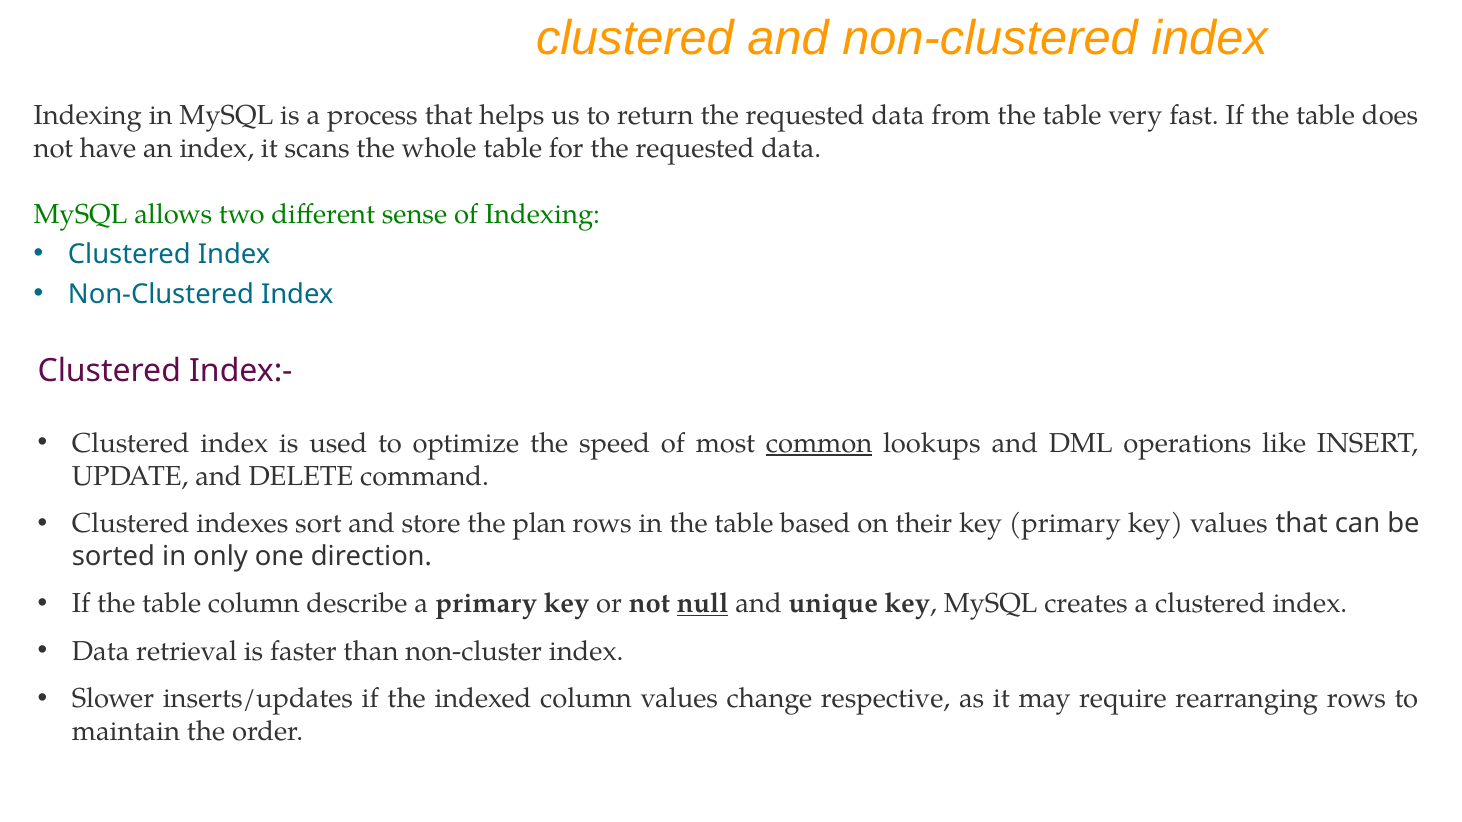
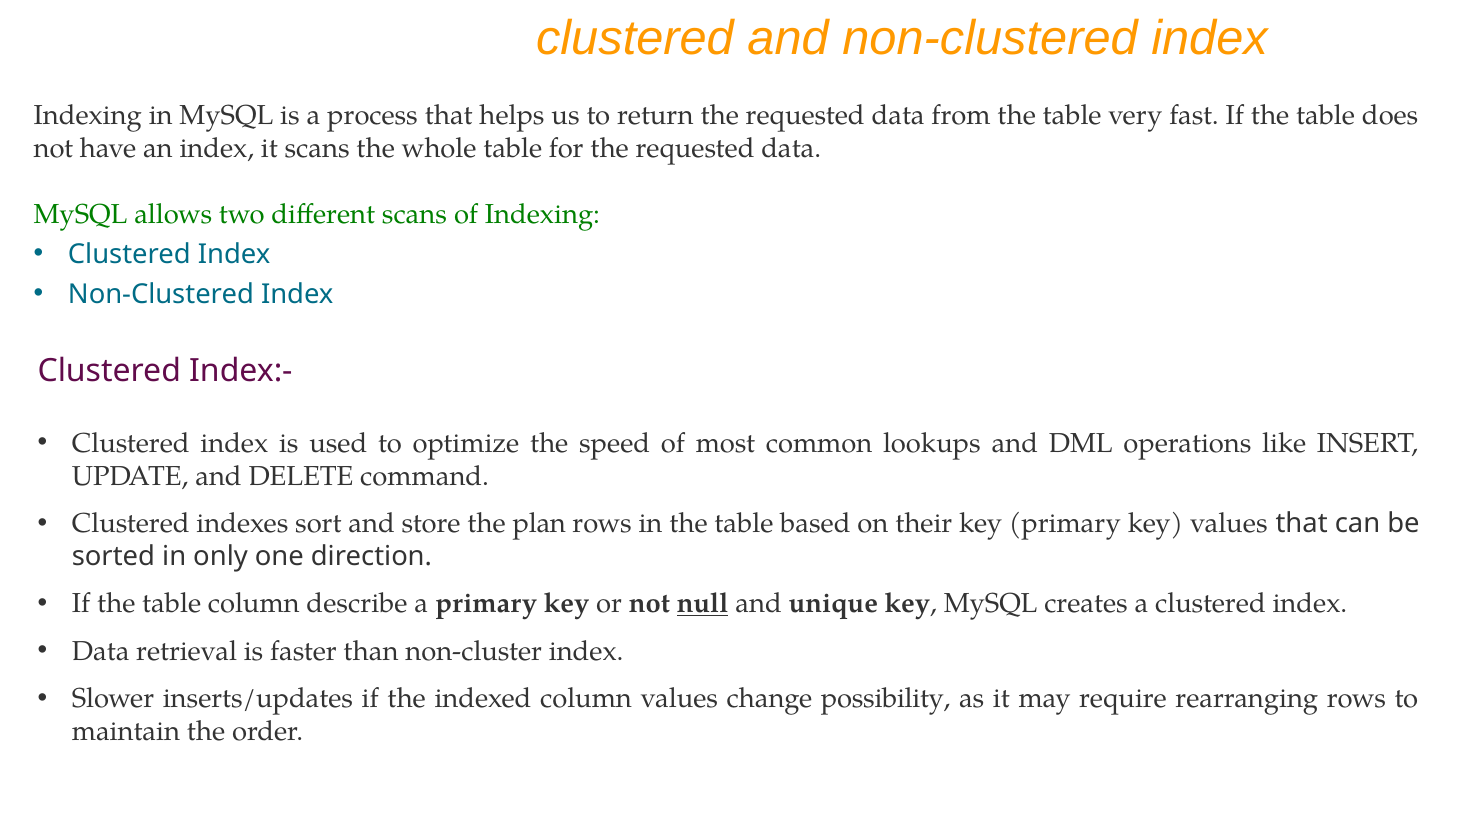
different sense: sense -> scans
common underline: present -> none
respective: respective -> possibility
